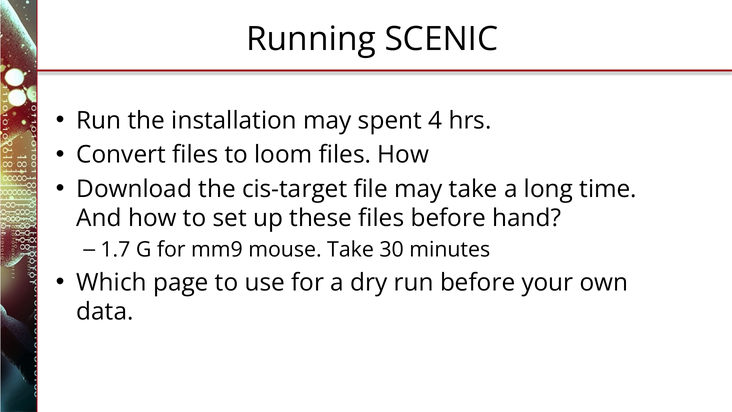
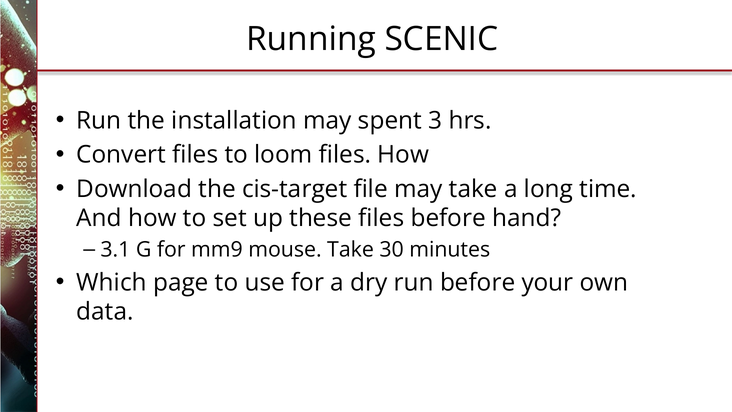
4: 4 -> 3
1.7: 1.7 -> 3.1
